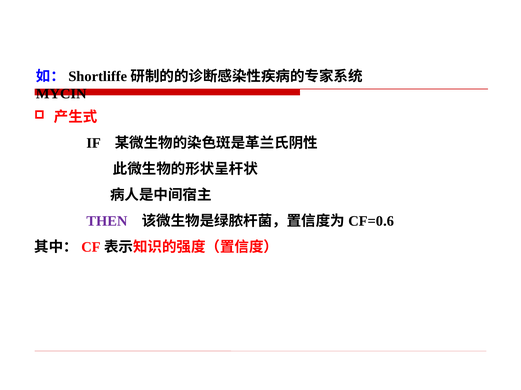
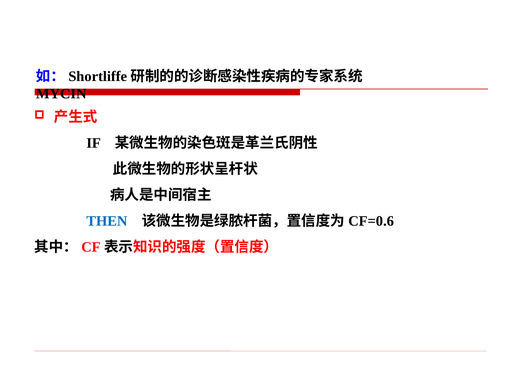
THEN colour: purple -> blue
